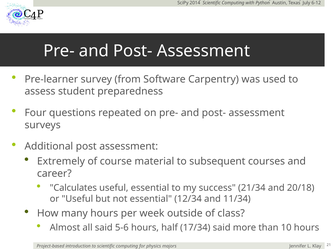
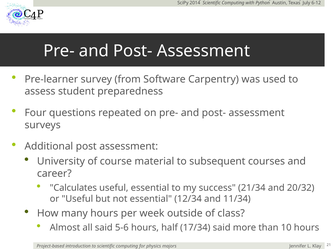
Extremely: Extremely -> University
20/18: 20/18 -> 20/32
